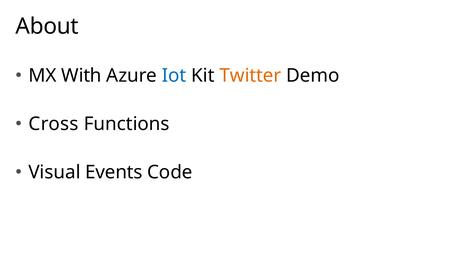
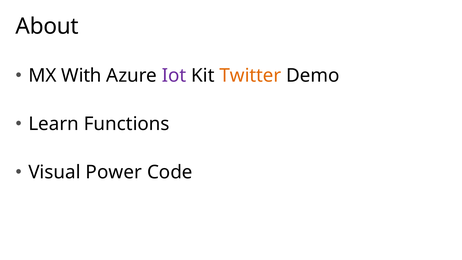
Iot colour: blue -> purple
Cross: Cross -> Learn
Events: Events -> Power
